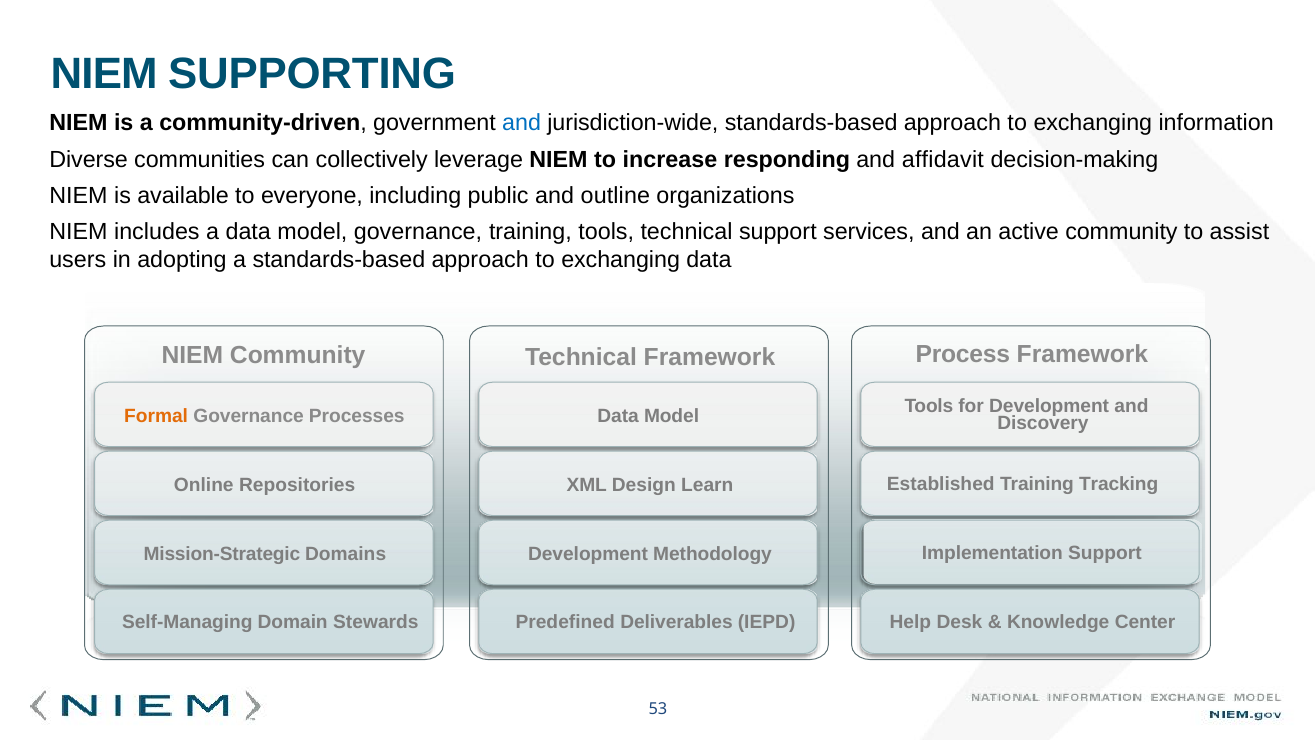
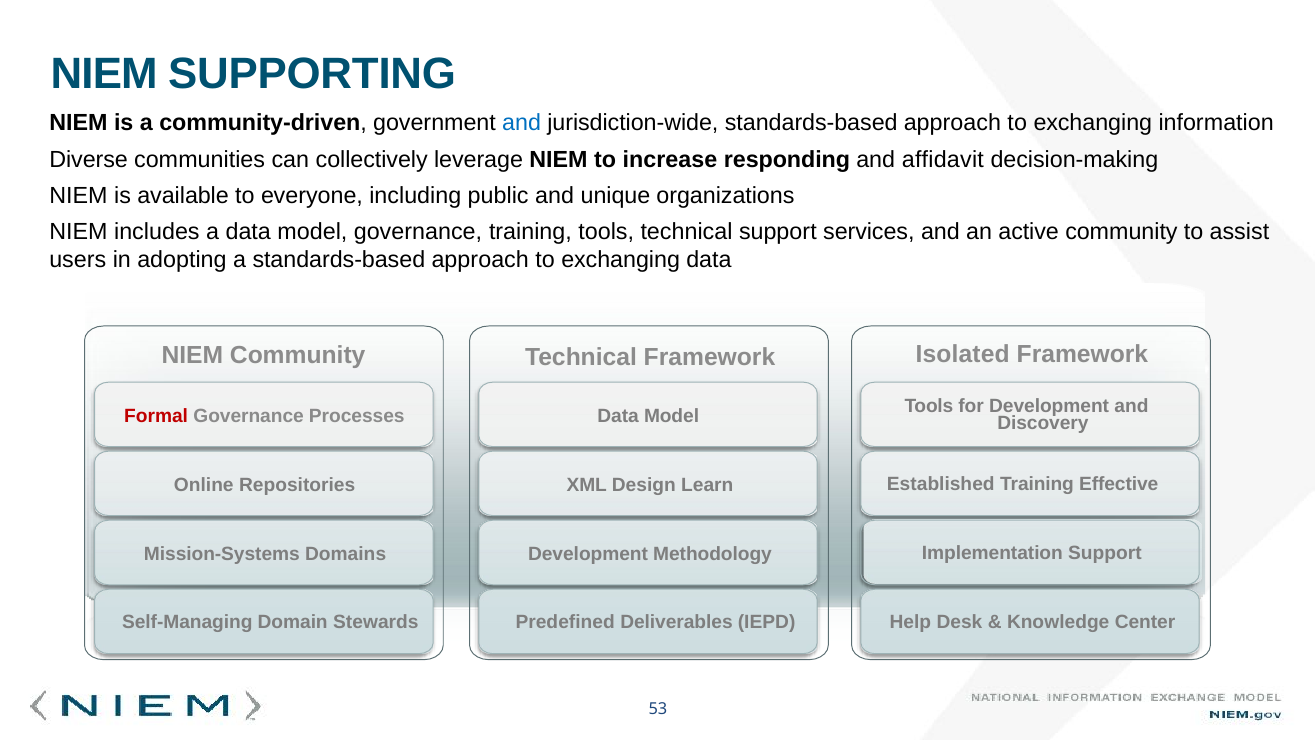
outline: outline -> unique
Process: Process -> Isolated
Formal colour: orange -> red
Tracking: Tracking -> Effective
Mission-Strategic: Mission-Strategic -> Mission-Systems
